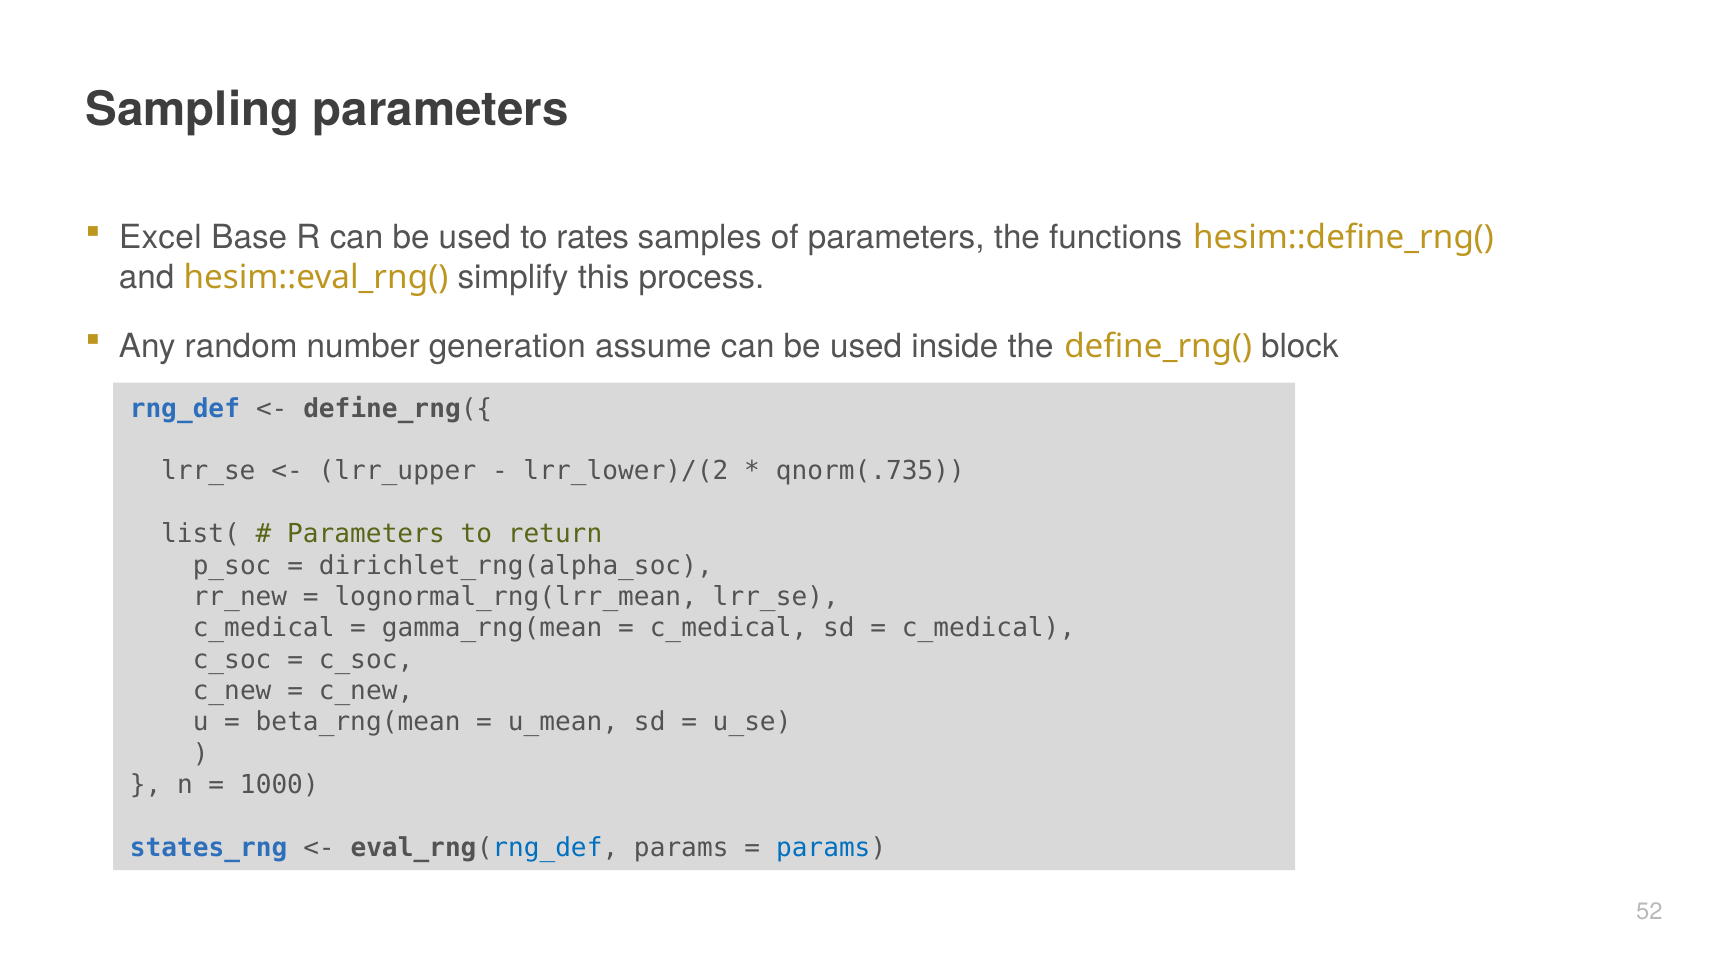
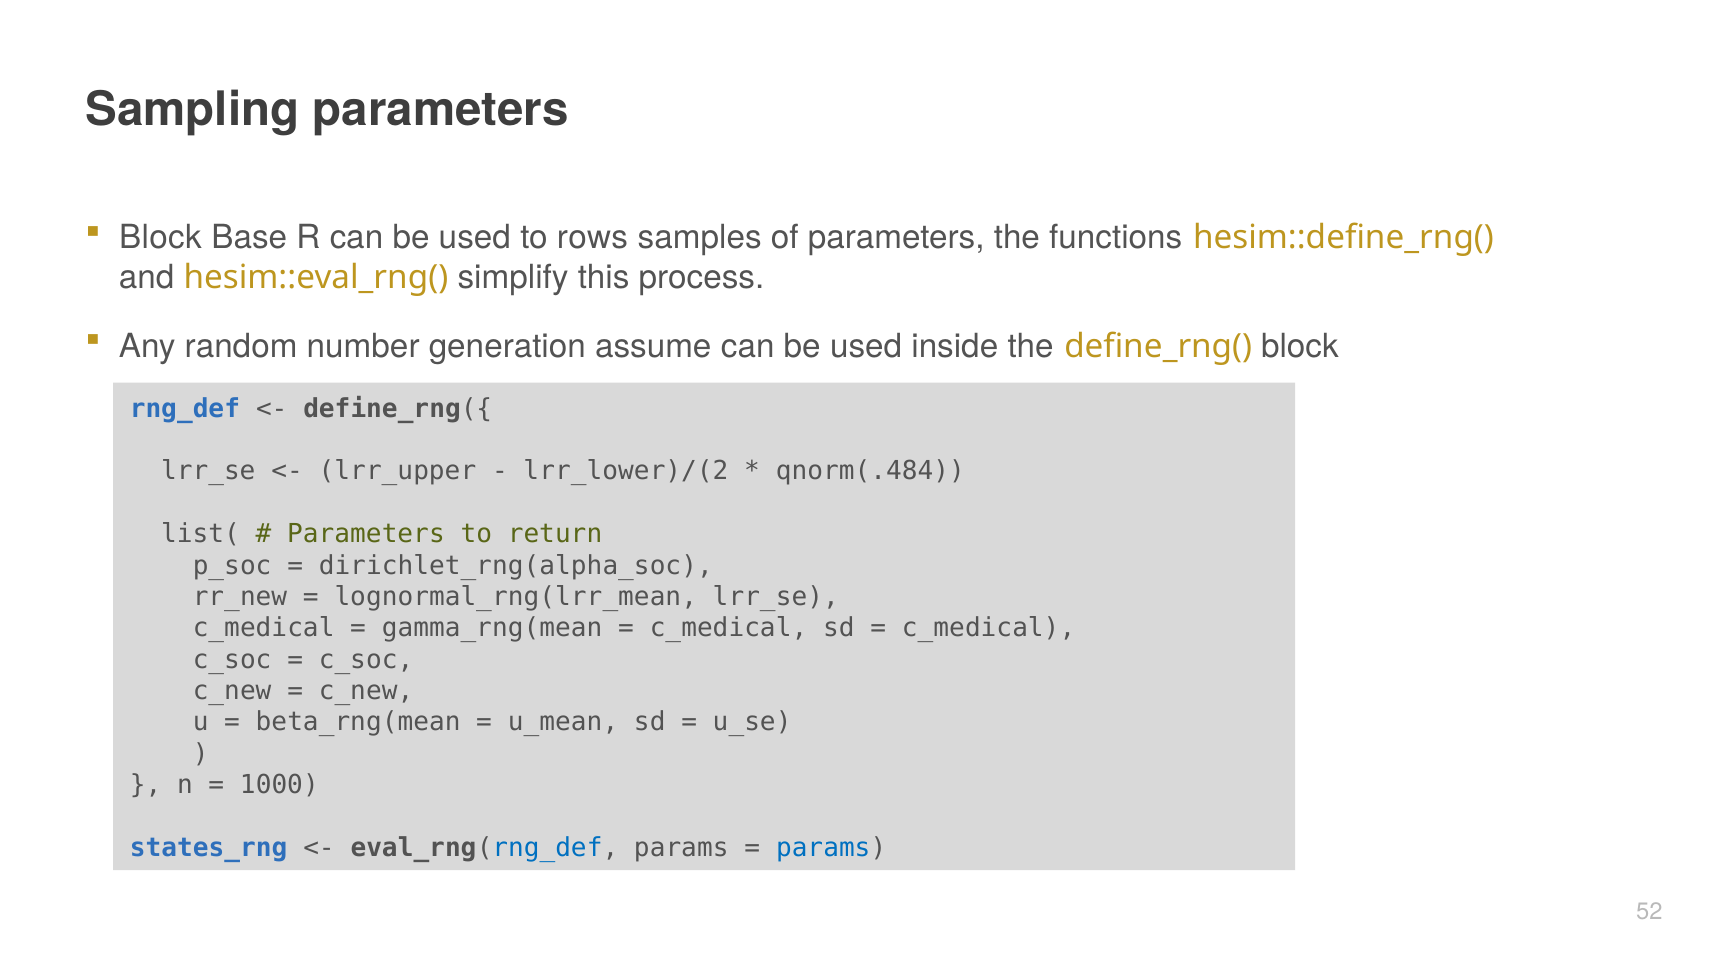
Excel at (160, 237): Excel -> Block
rates: rates -> rows
qnorm(.735: qnorm(.735 -> qnorm(.484
